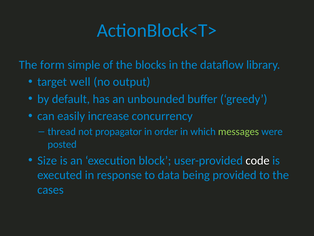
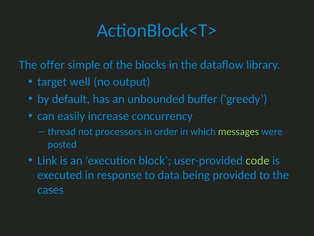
form: form -> offer
propagator: propagator -> processors
Size: Size -> Link
code colour: white -> light green
